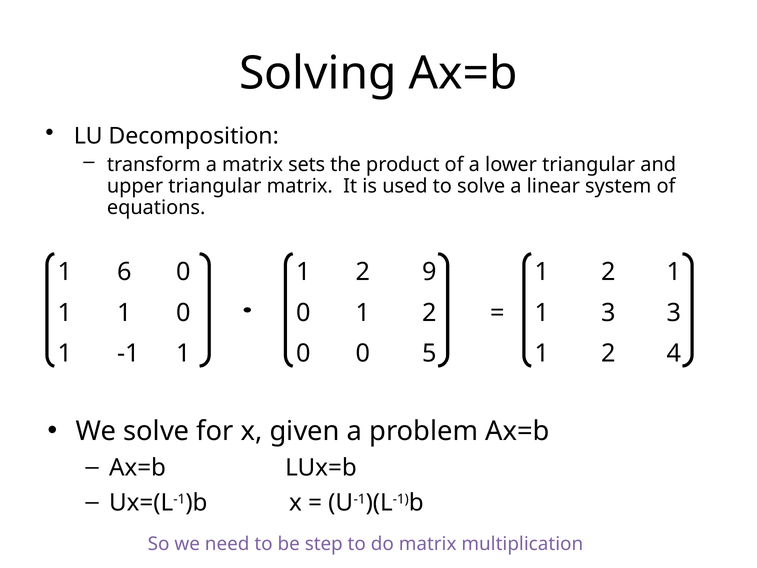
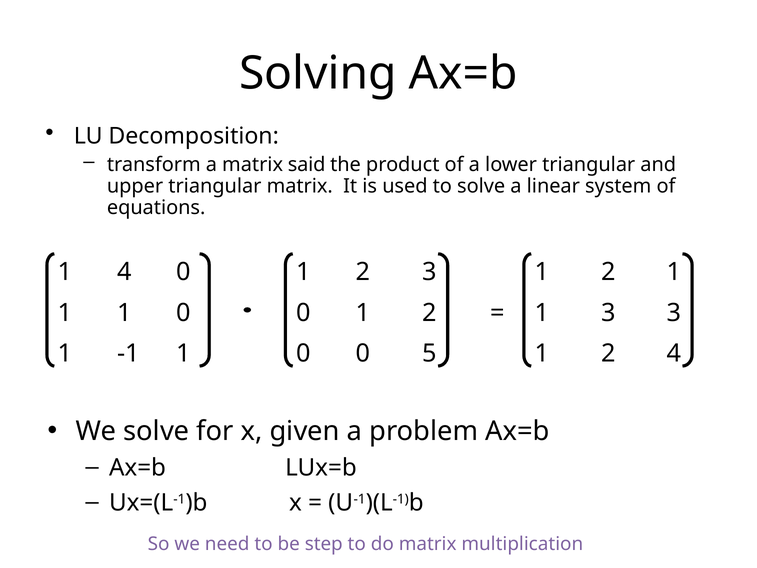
sets: sets -> said
1 6: 6 -> 4
2 9: 9 -> 3
